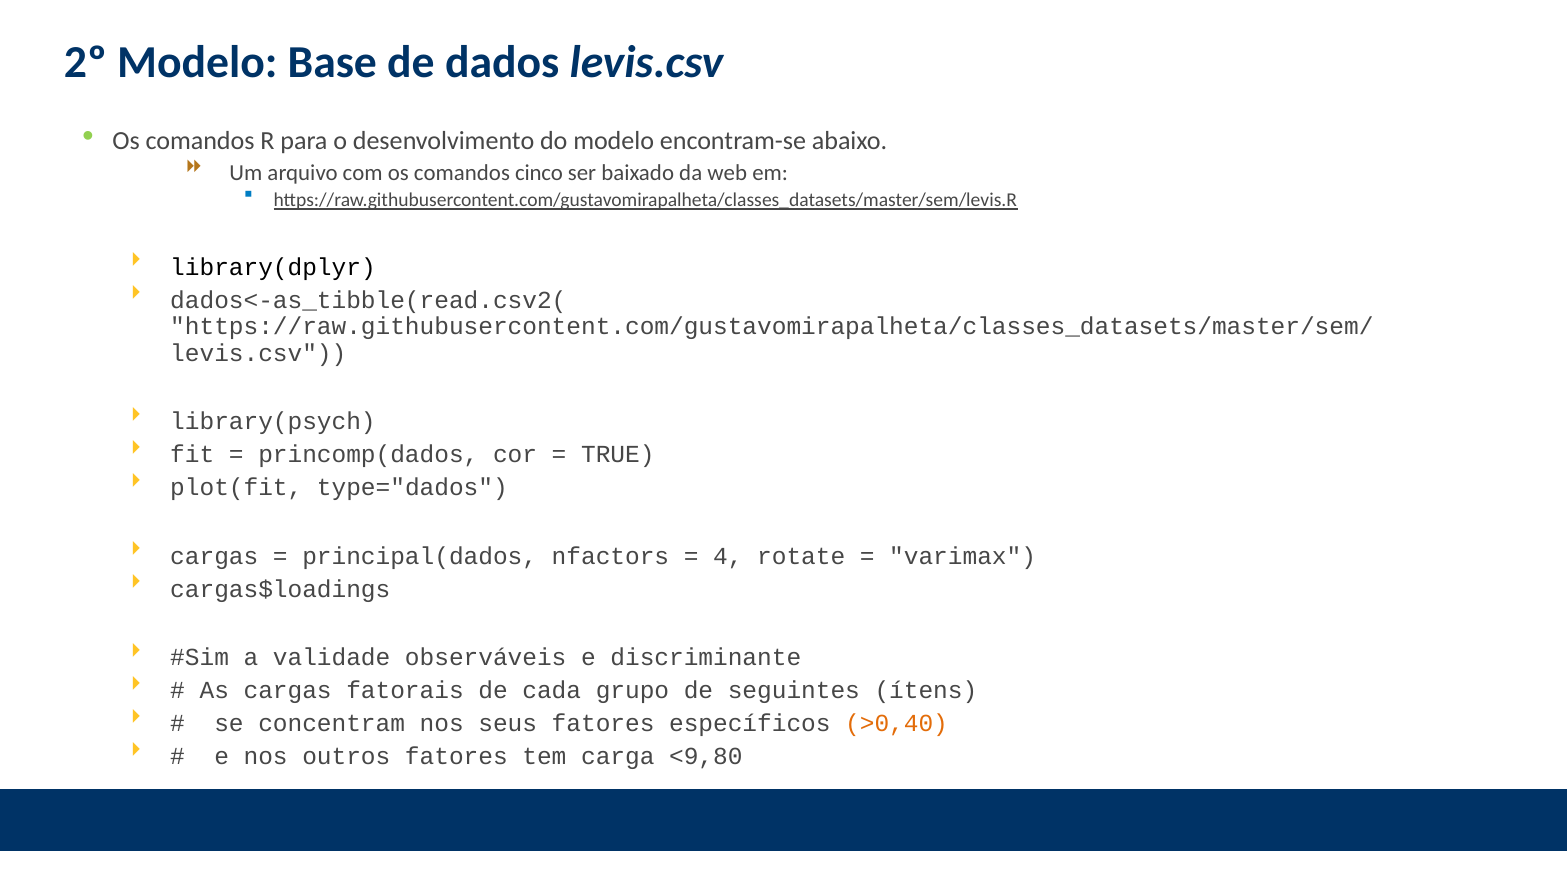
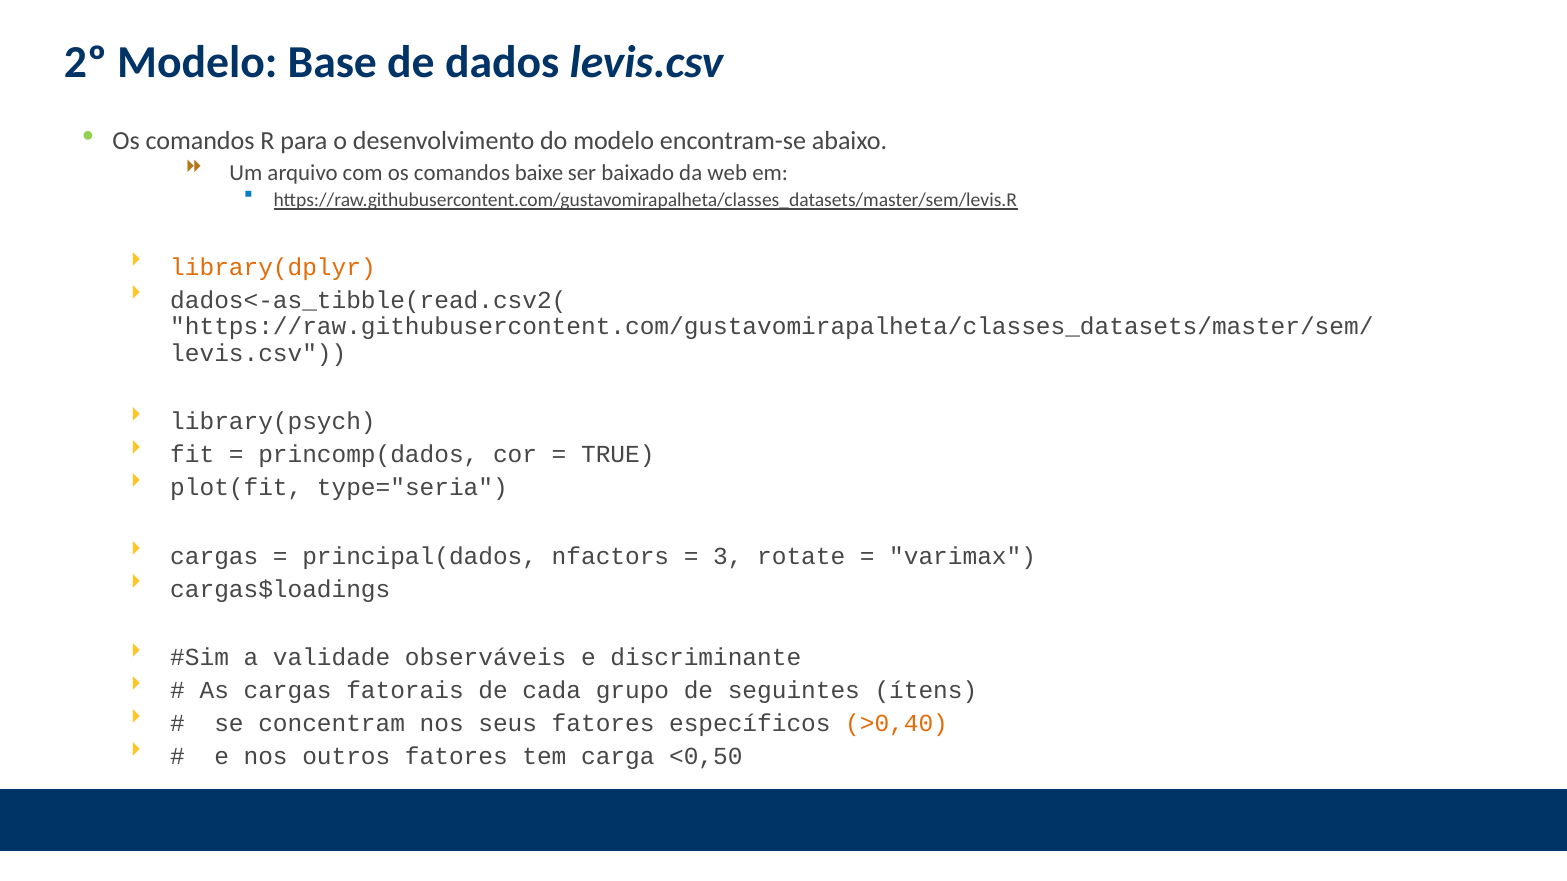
cinco: cinco -> baixe
library(dplyr colour: black -> orange
type="dados: type="dados -> type="seria
4: 4 -> 3
<9,80: <9,80 -> <0,50
